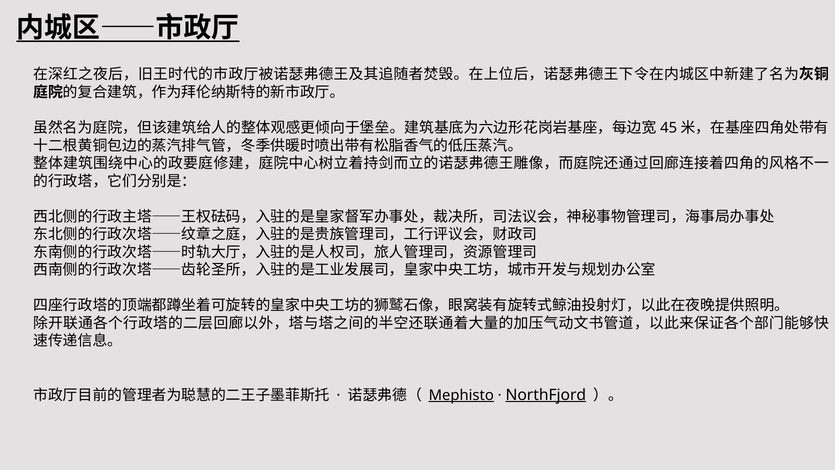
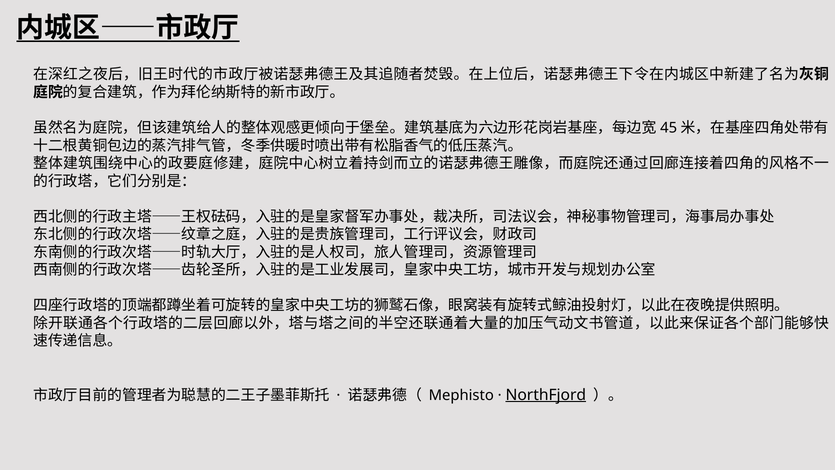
Mephisto underline: present -> none
